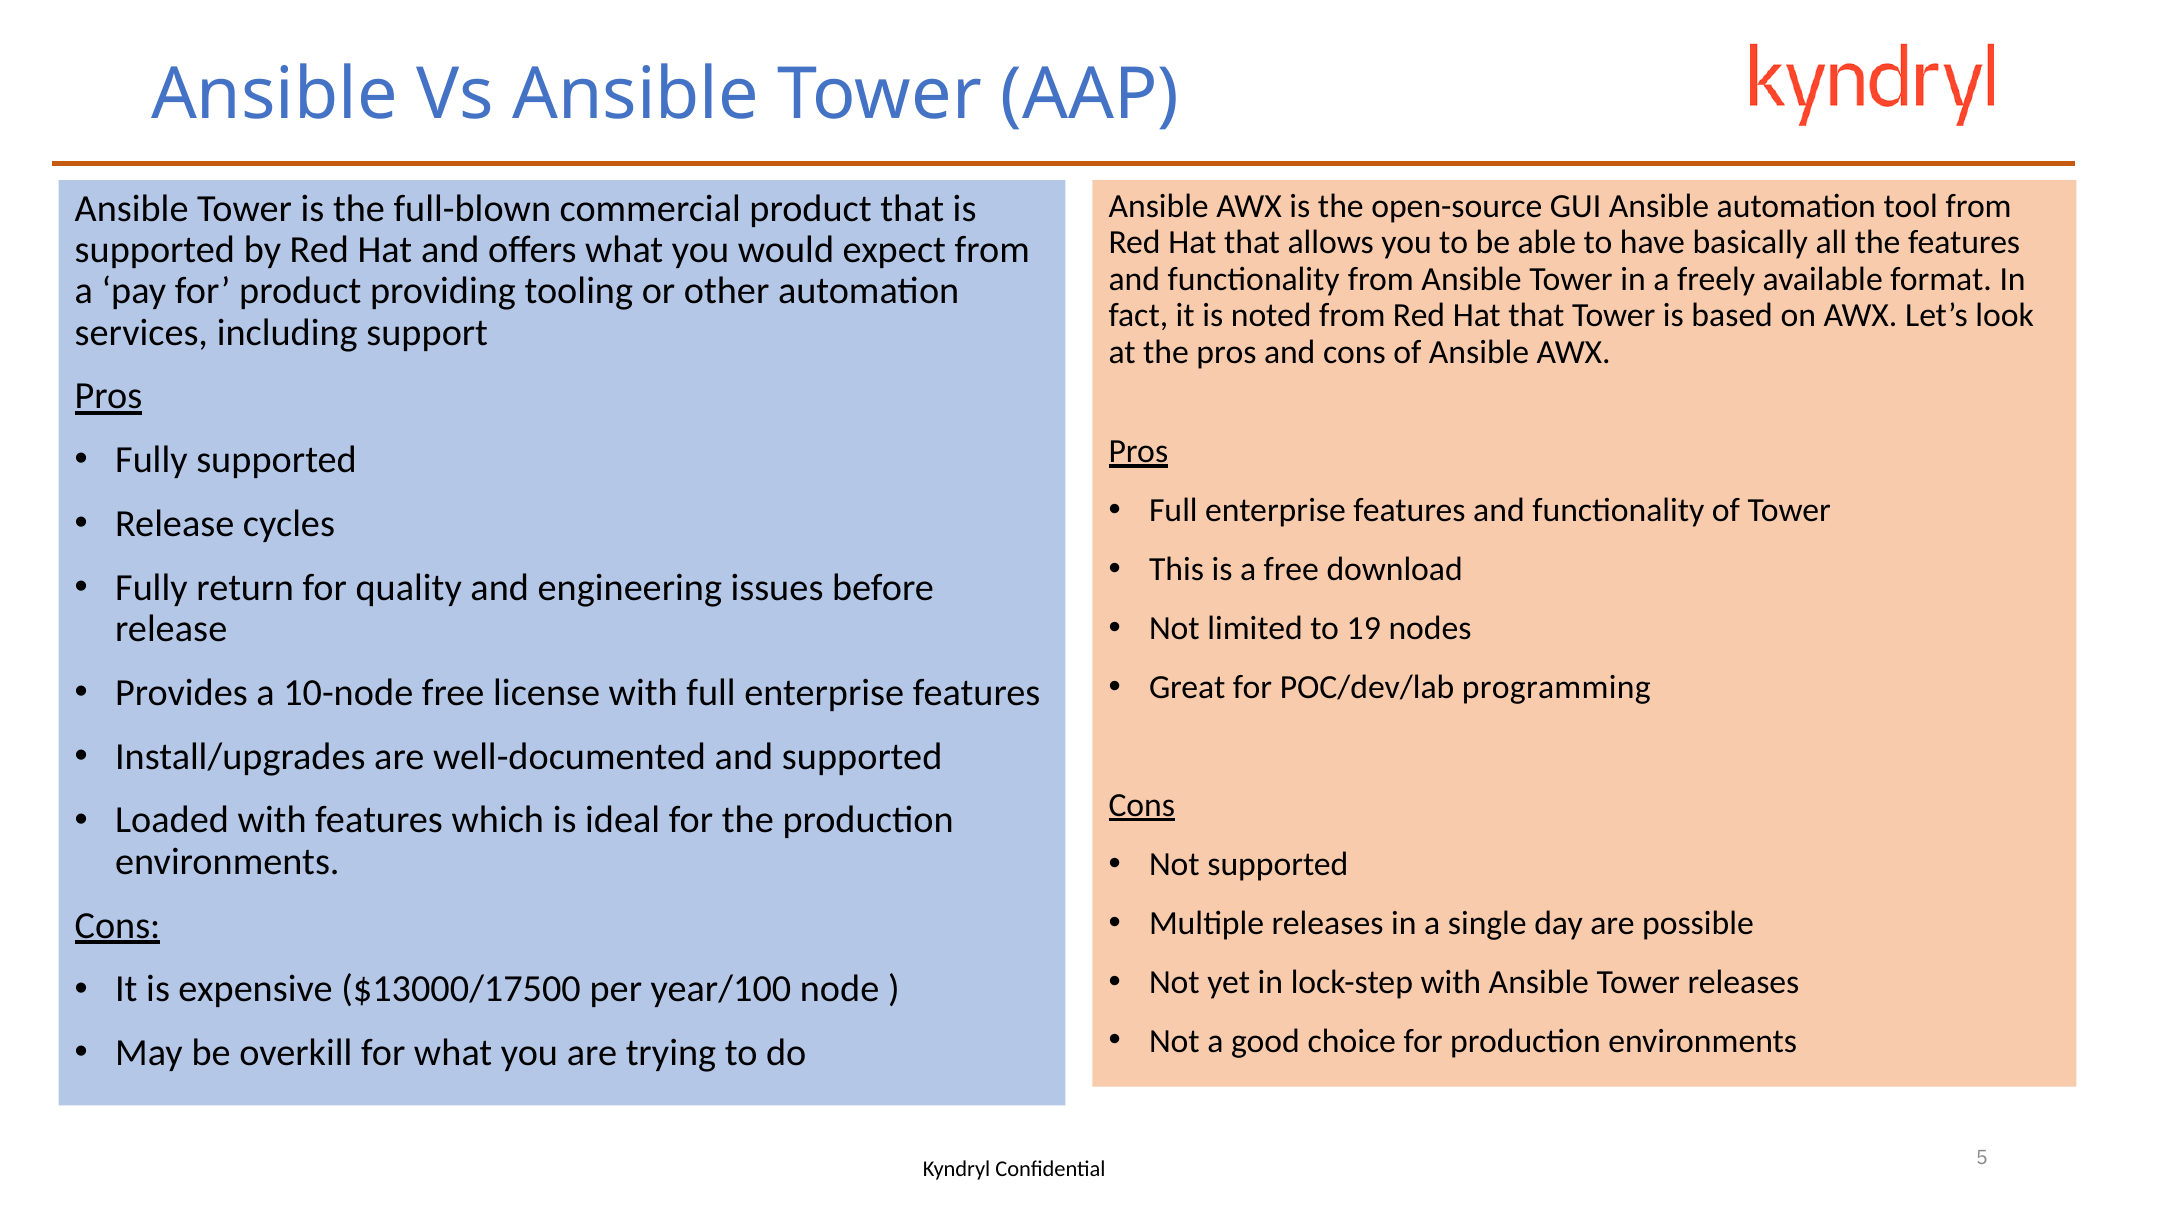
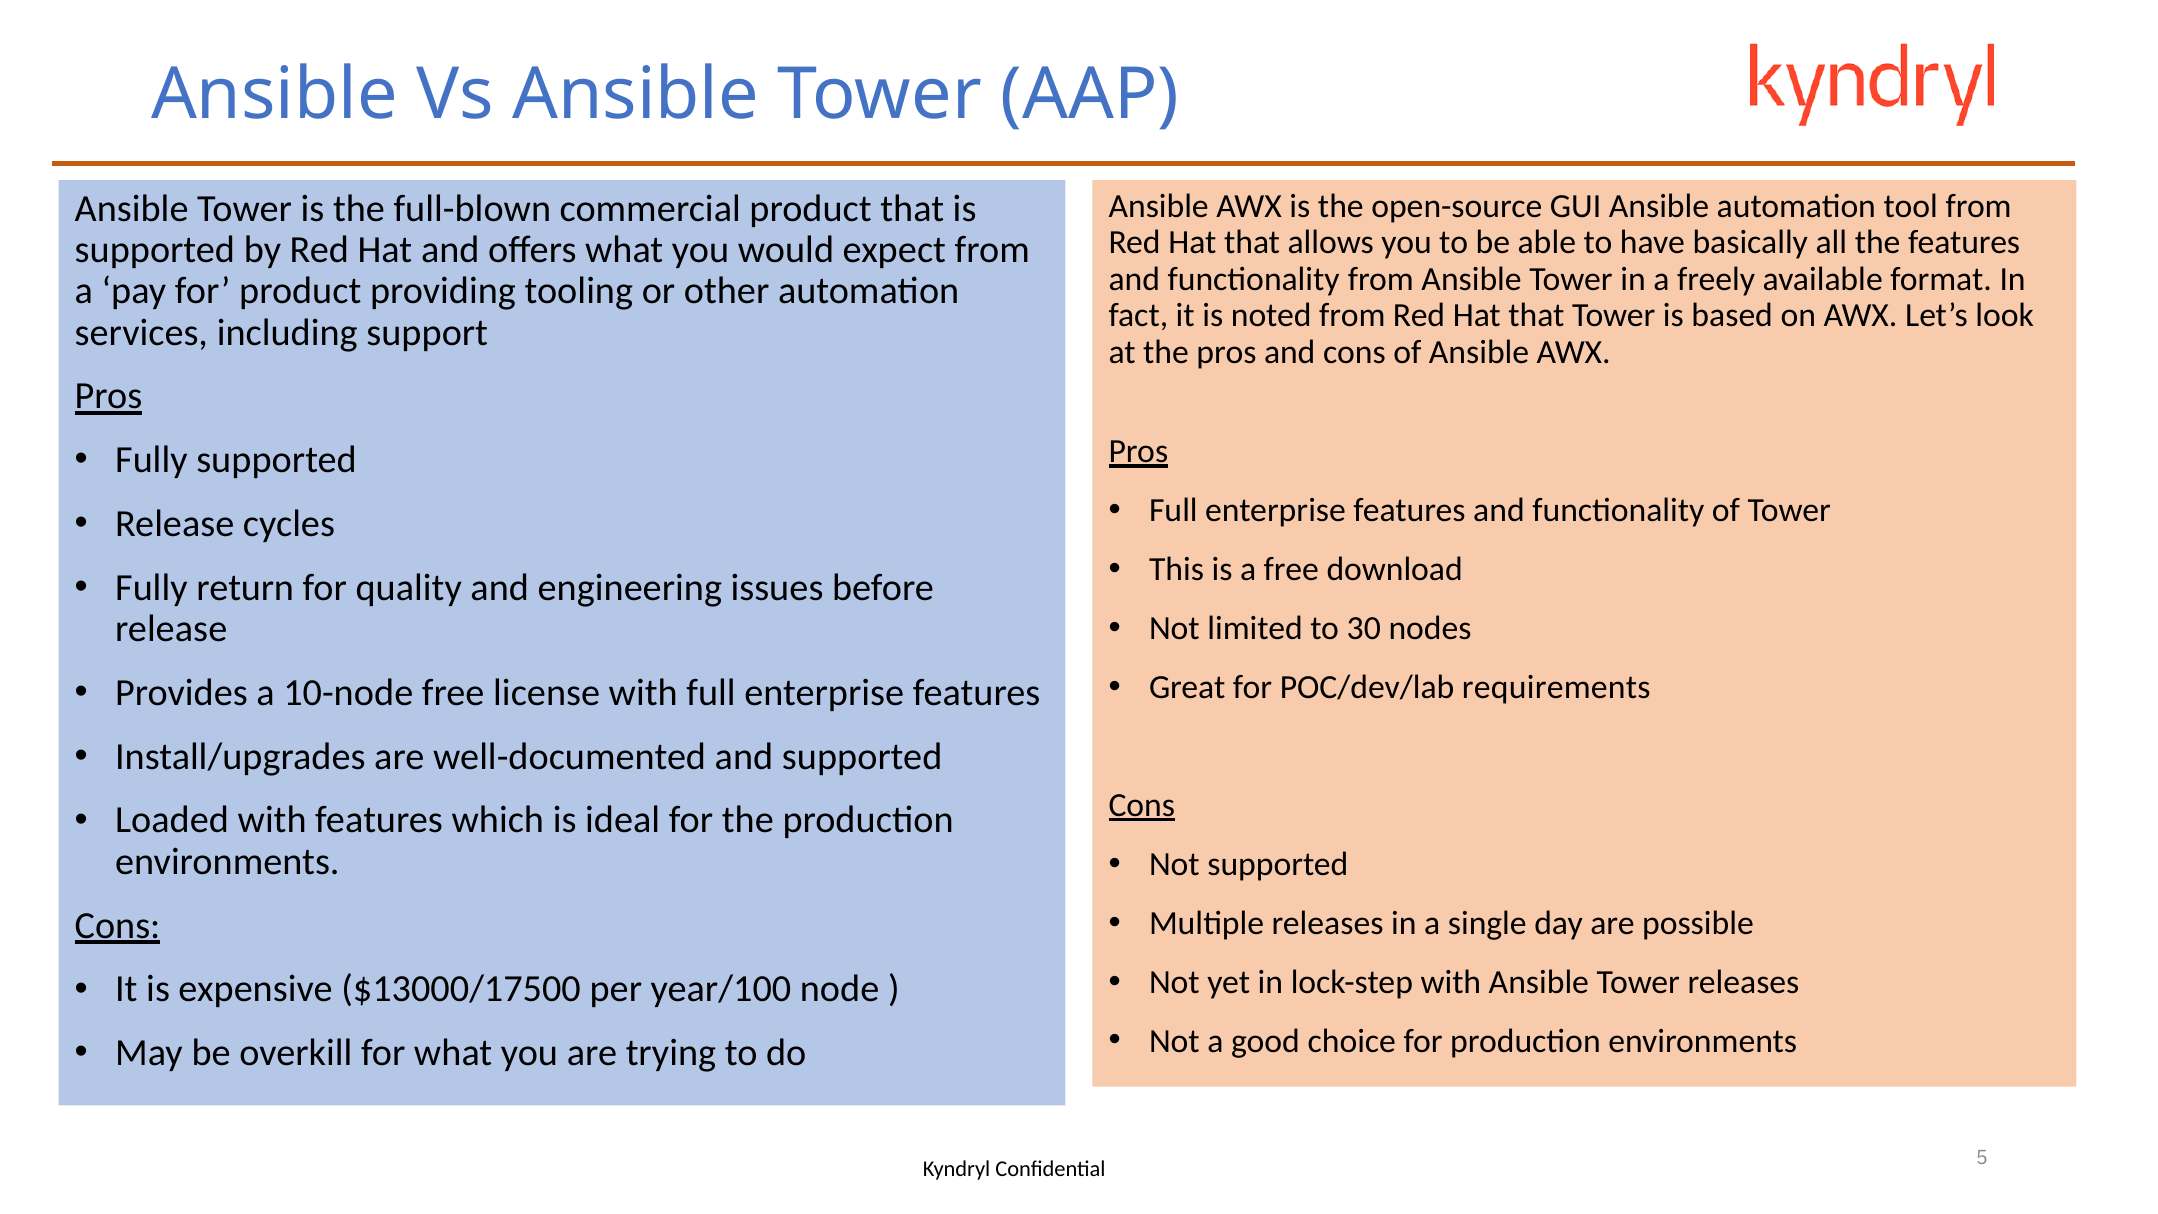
19: 19 -> 30
programming: programming -> requirements
